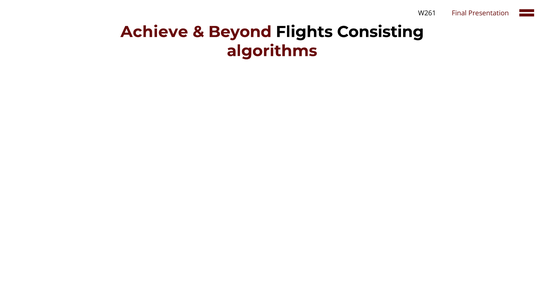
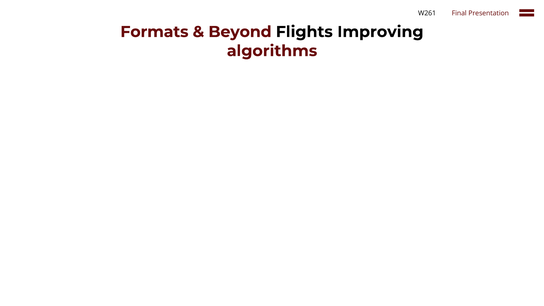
Achieve: Achieve -> Formats
Consisting: Consisting -> Improving
